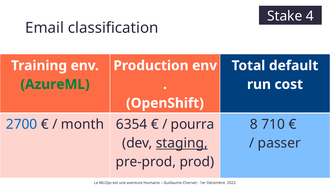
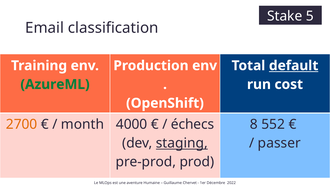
4: 4 -> 5
default underline: none -> present
2700 colour: blue -> orange
6354: 6354 -> 4000
pourra: pourra -> échecs
710: 710 -> 552
